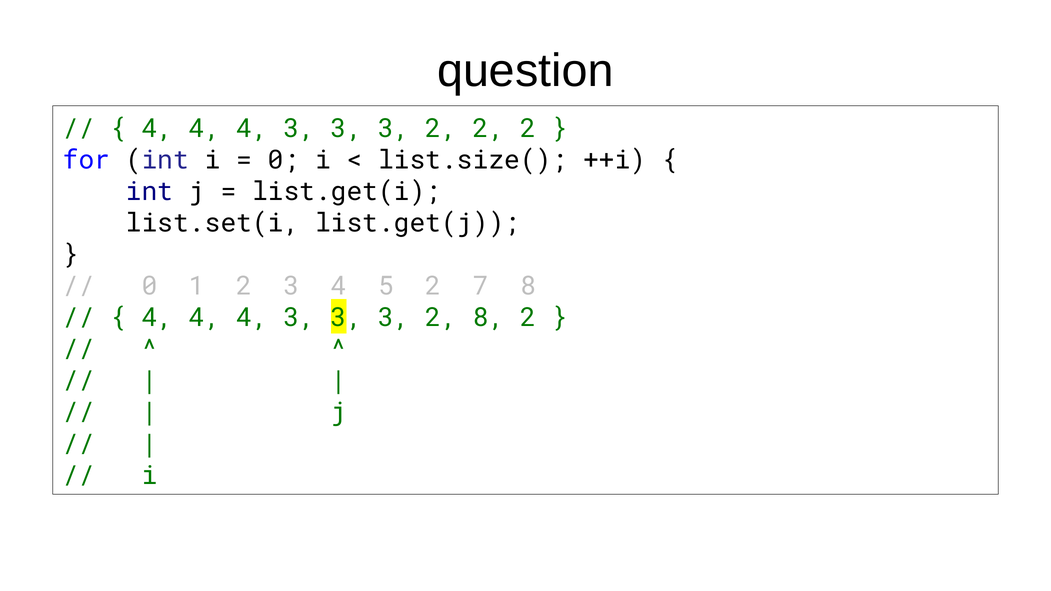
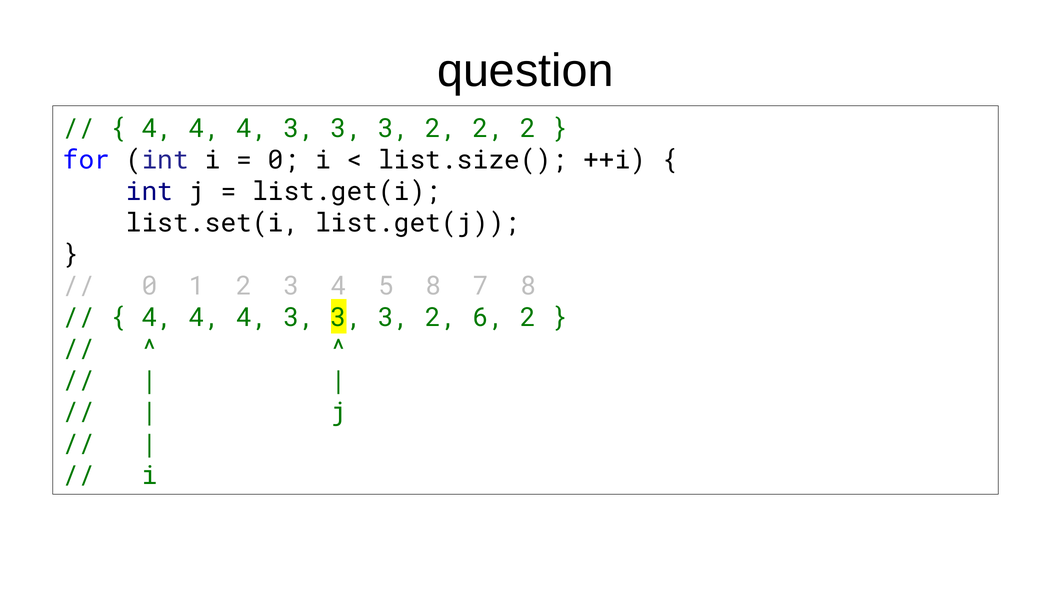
5 2: 2 -> 8
2 8: 8 -> 6
